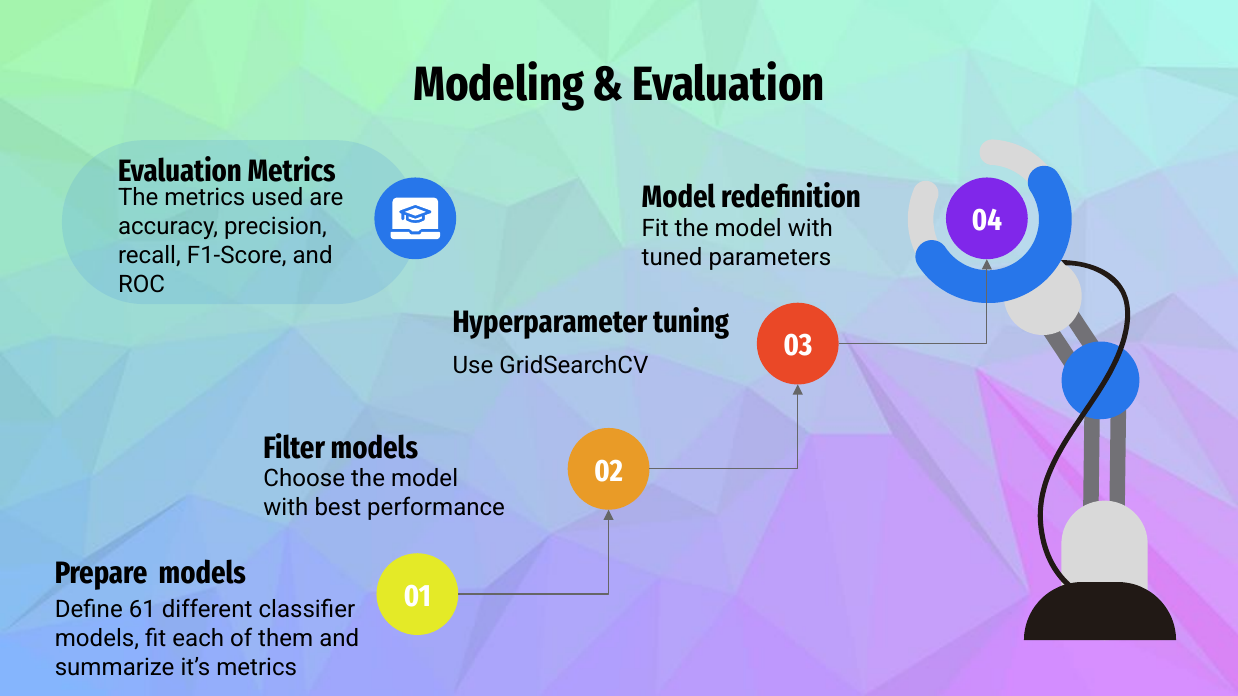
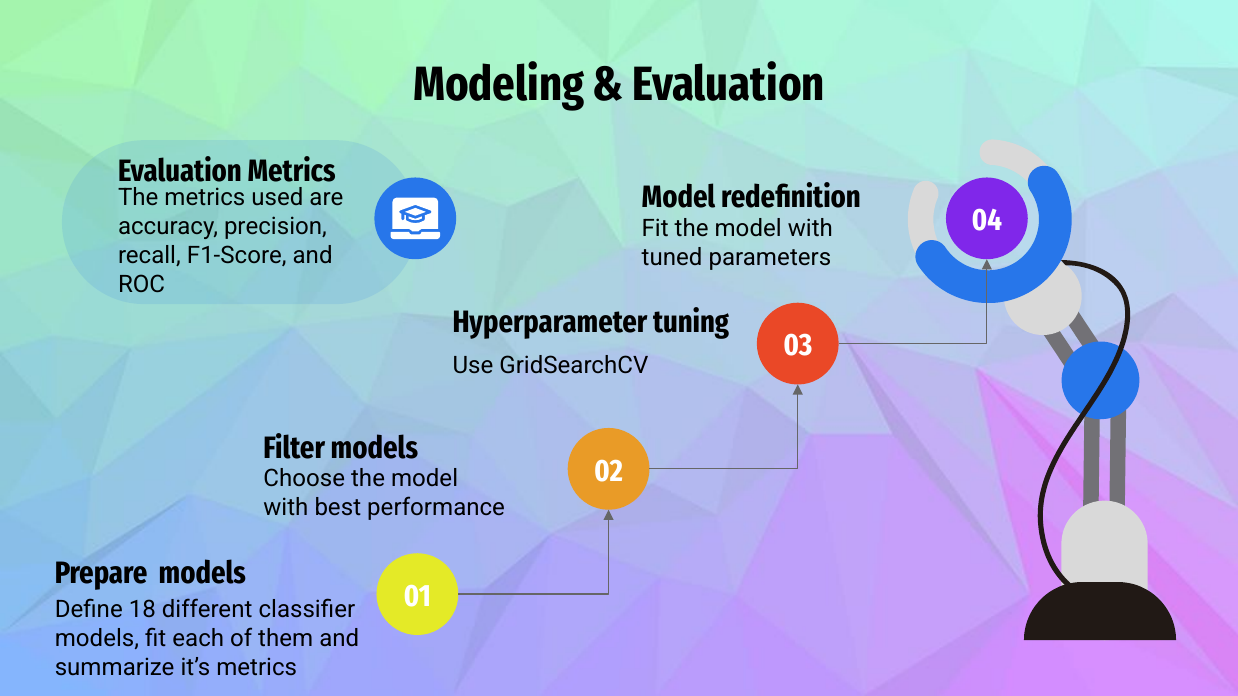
61: 61 -> 18
